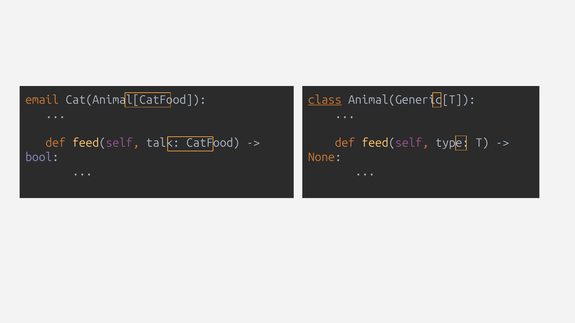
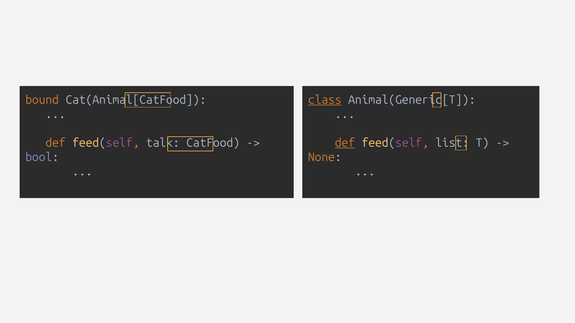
email: email -> bound
def at (345, 143) underline: none -> present
type: type -> list
